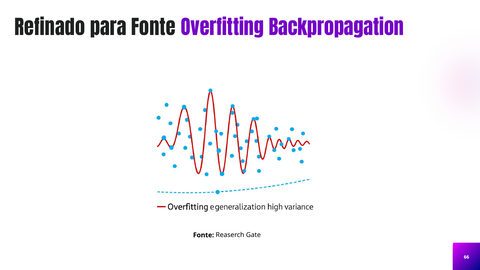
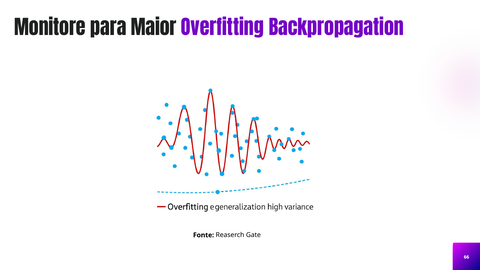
Refinado: Refinado -> Monitore
para Fonte: Fonte -> Maior
